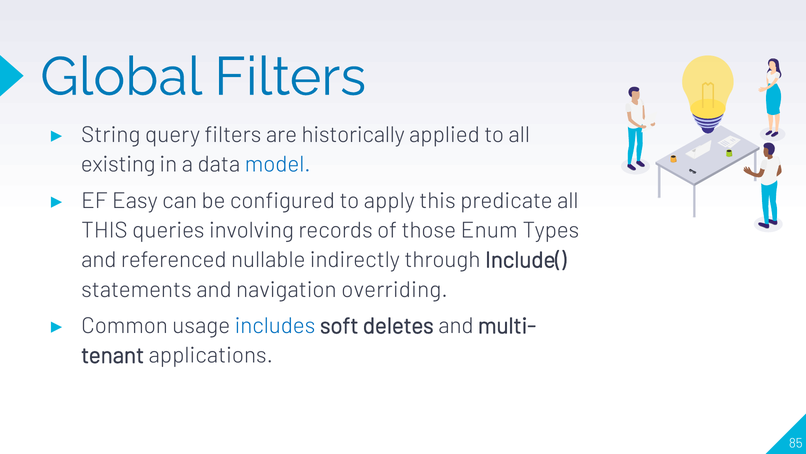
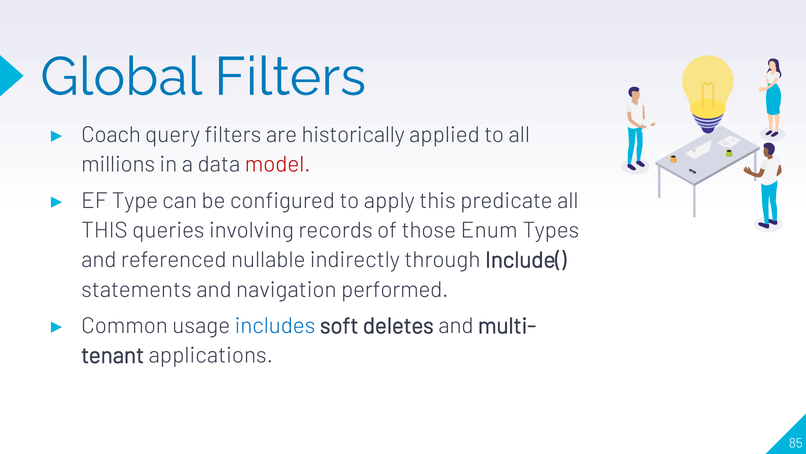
String: String -> Coach
existing: existing -> millions
model colour: blue -> red
Easy: Easy -> Type
overriding: overriding -> performed
